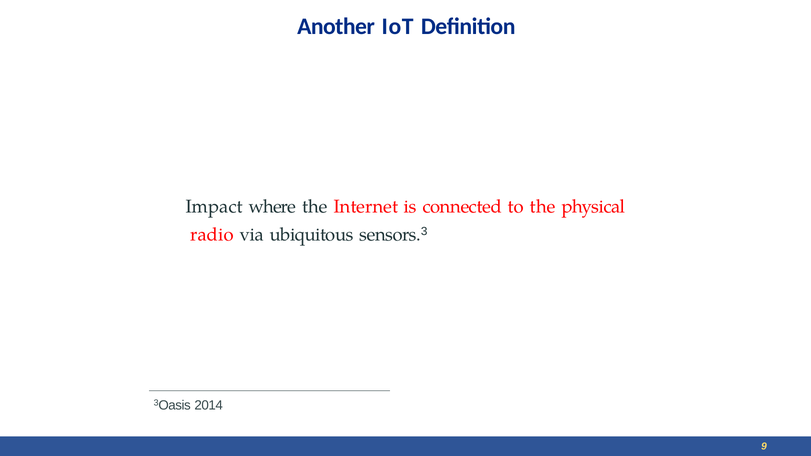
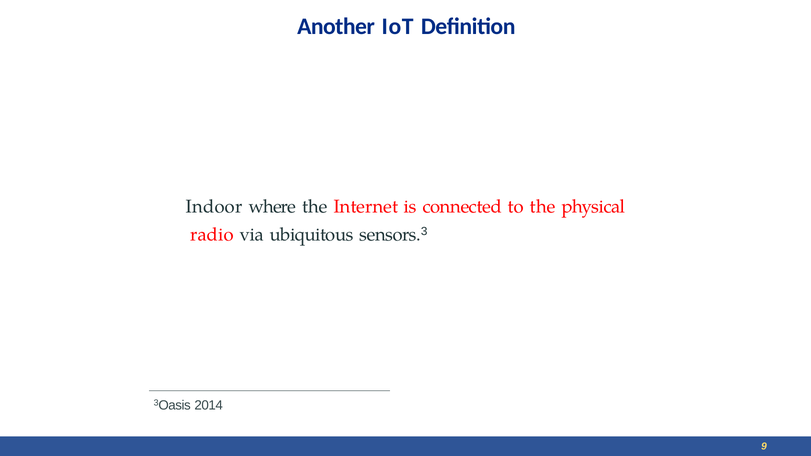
Impact: Impact -> Indoor
